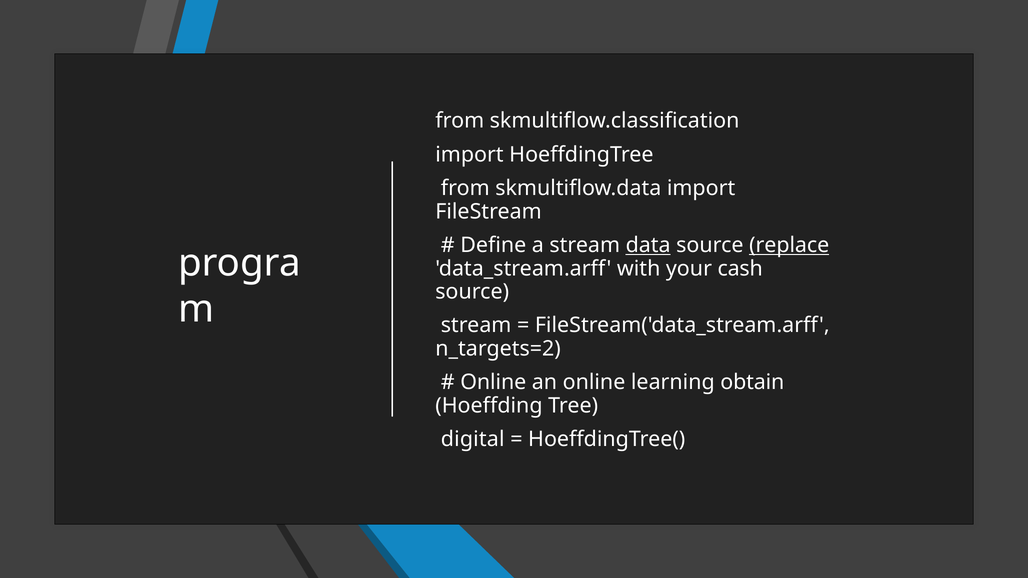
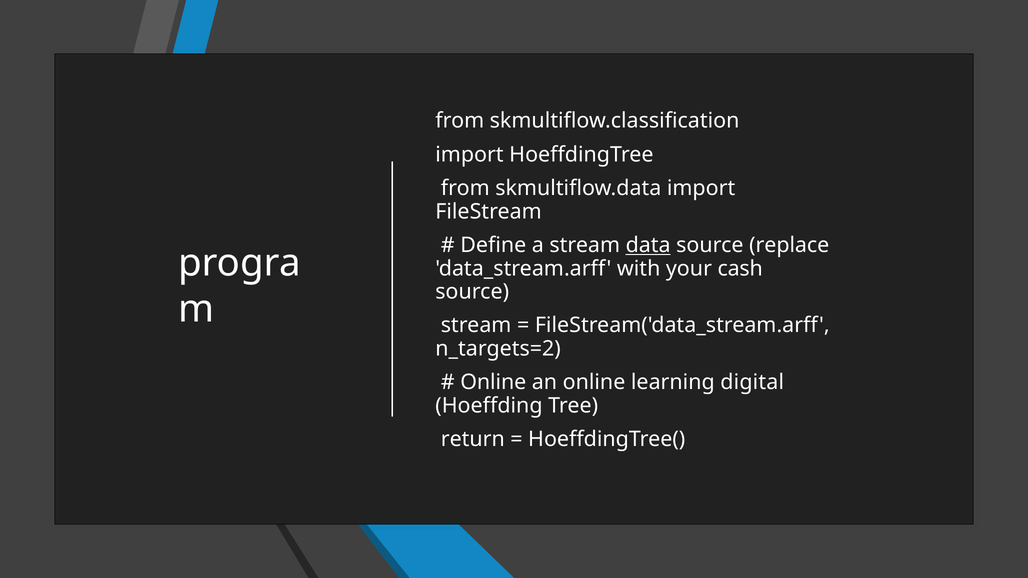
replace underline: present -> none
obtain: obtain -> digital
digital: digital -> return
